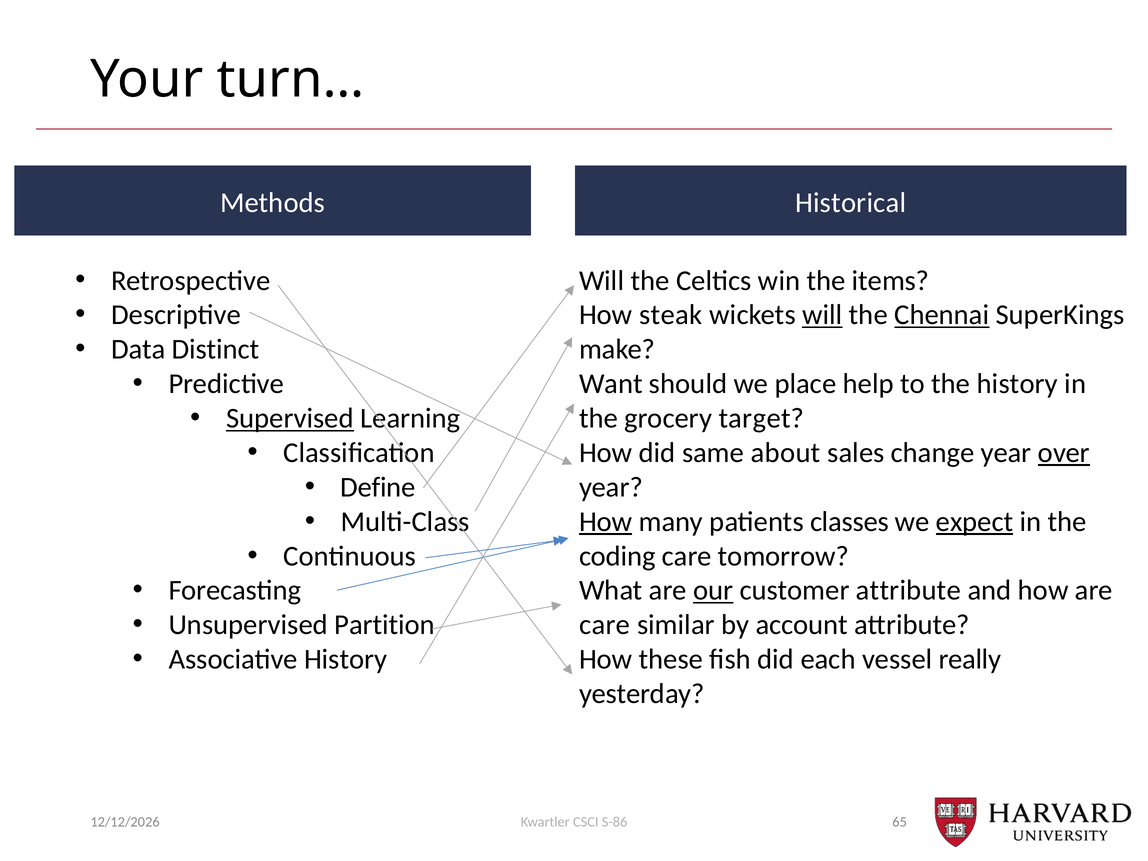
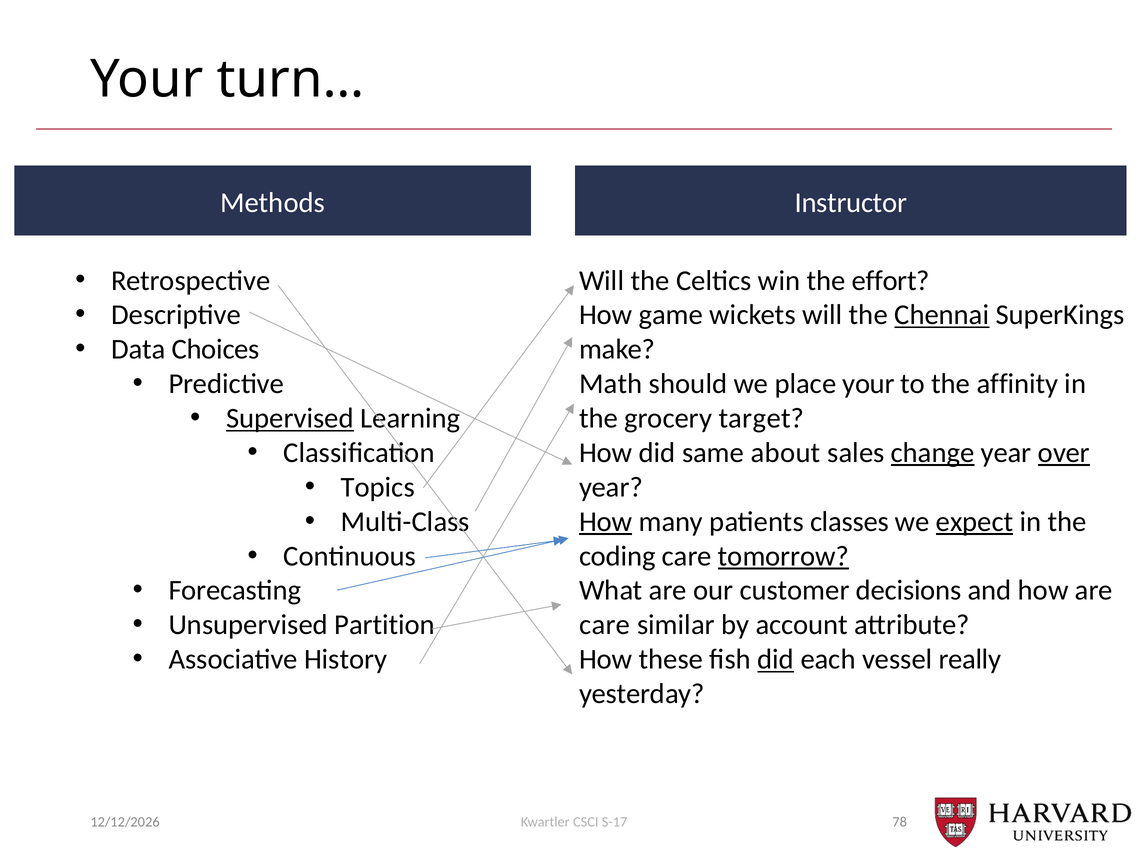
Historical: Historical -> Instructor
items: items -> effort
steak: steak -> game
will at (822, 315) underline: present -> none
Distinct: Distinct -> Choices
Want: Want -> Math
place help: help -> your
the history: history -> affinity
change underline: none -> present
Define: Define -> Topics
tomorrow underline: none -> present
our underline: present -> none
customer attribute: attribute -> decisions
did at (776, 659) underline: none -> present
S-86: S-86 -> S-17
65: 65 -> 78
